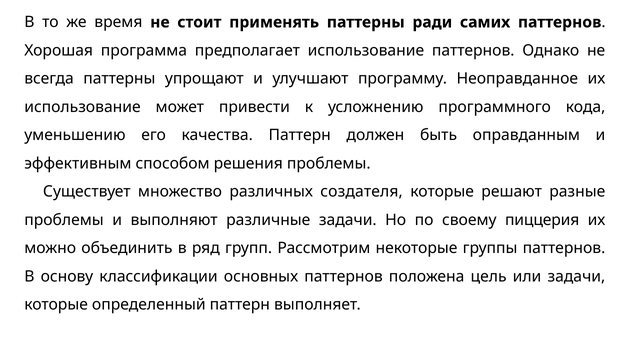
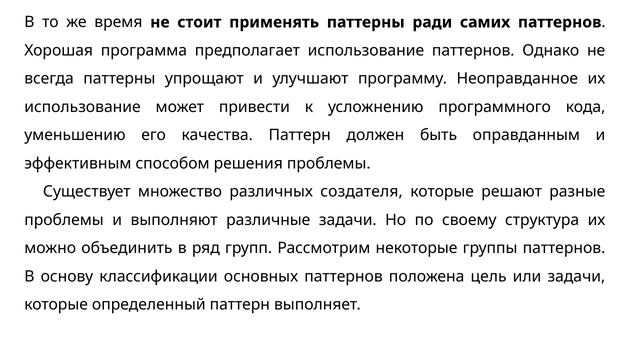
пиццерия: пиццерия -> структура
